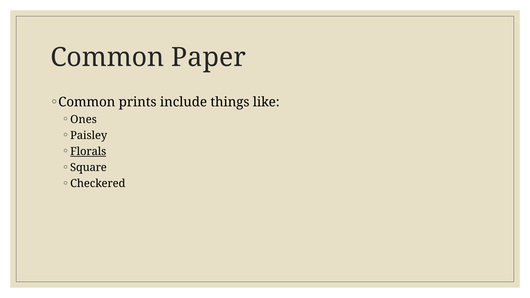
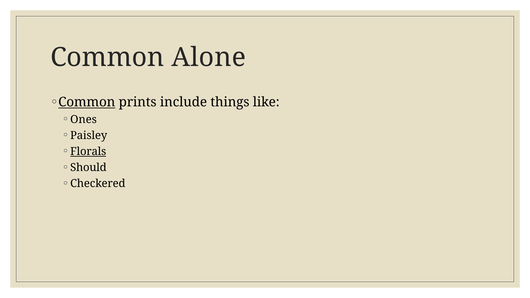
Paper: Paper -> Alone
Common at (87, 102) underline: none -> present
Square: Square -> Should
